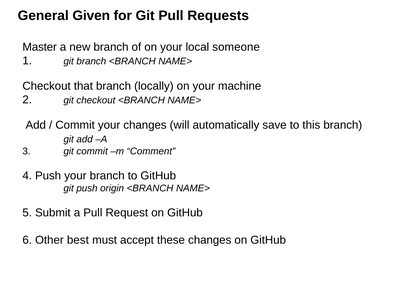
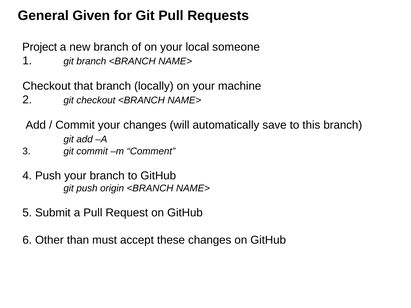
Master: Master -> Project
best: best -> than
